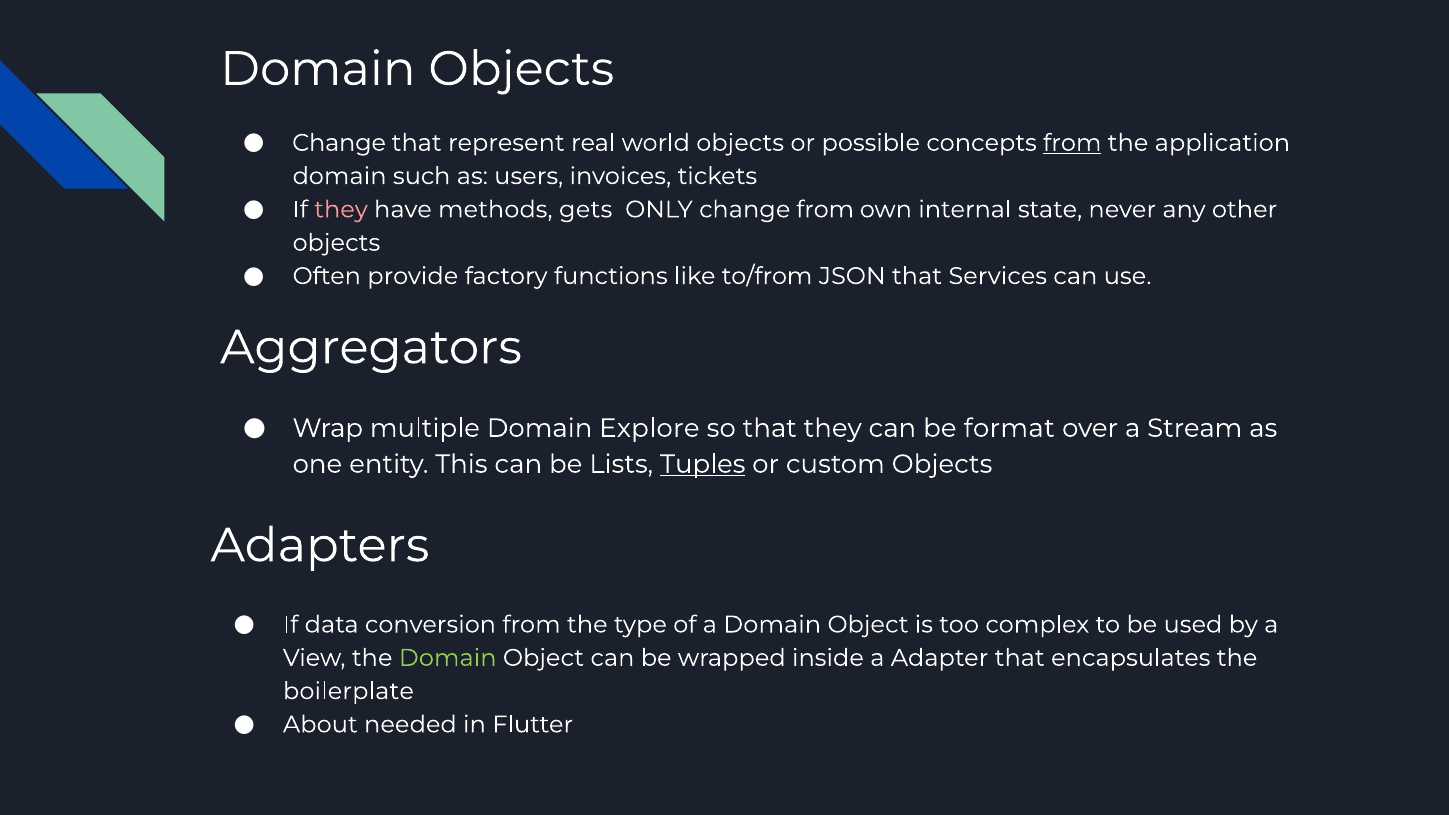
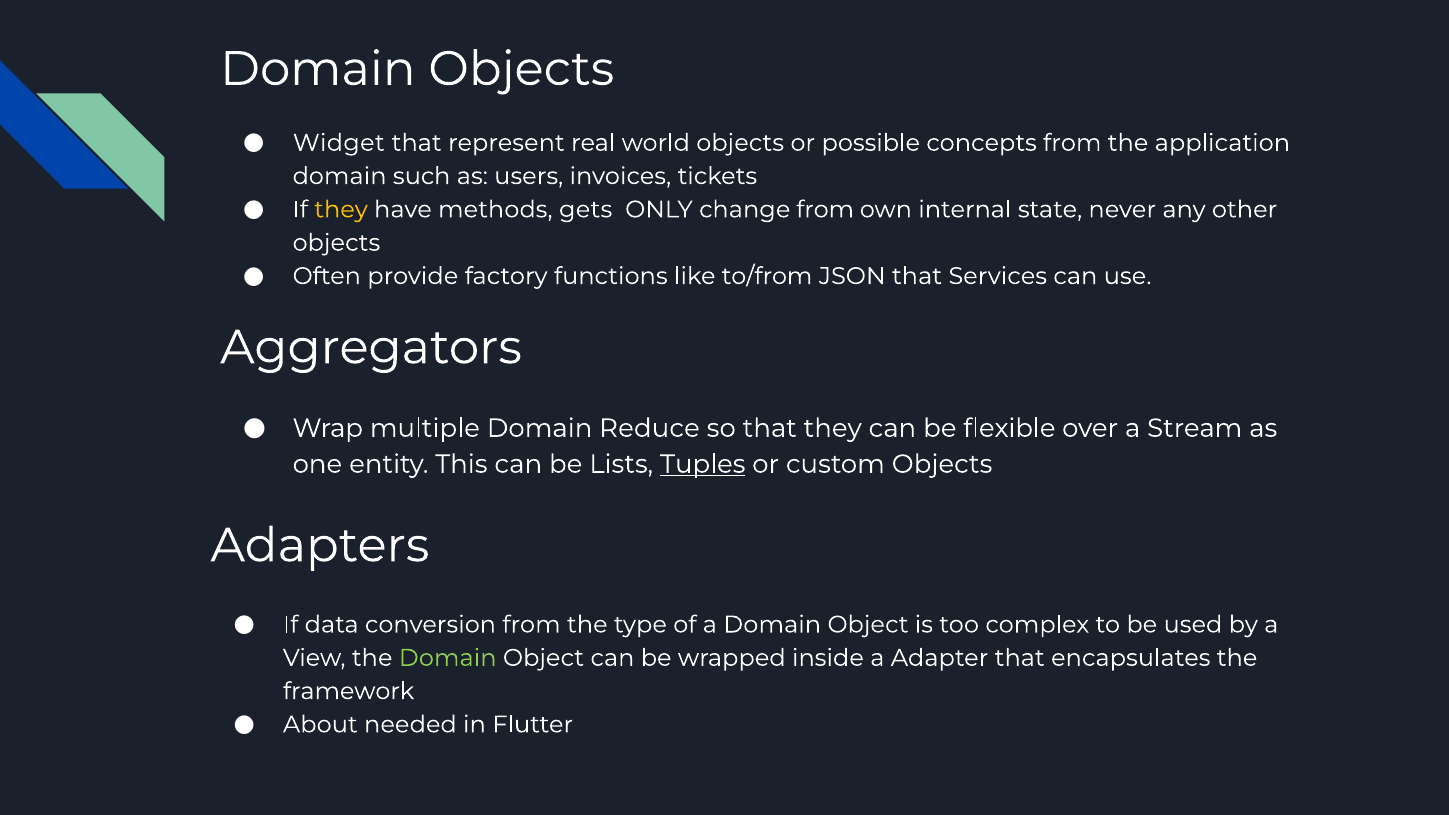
Change at (339, 143): Change -> Widget
from at (1072, 143) underline: present -> none
they at (341, 210) colour: pink -> yellow
Explore: Explore -> Reduce
format: format -> flexible
boilerplate: boilerplate -> framework
